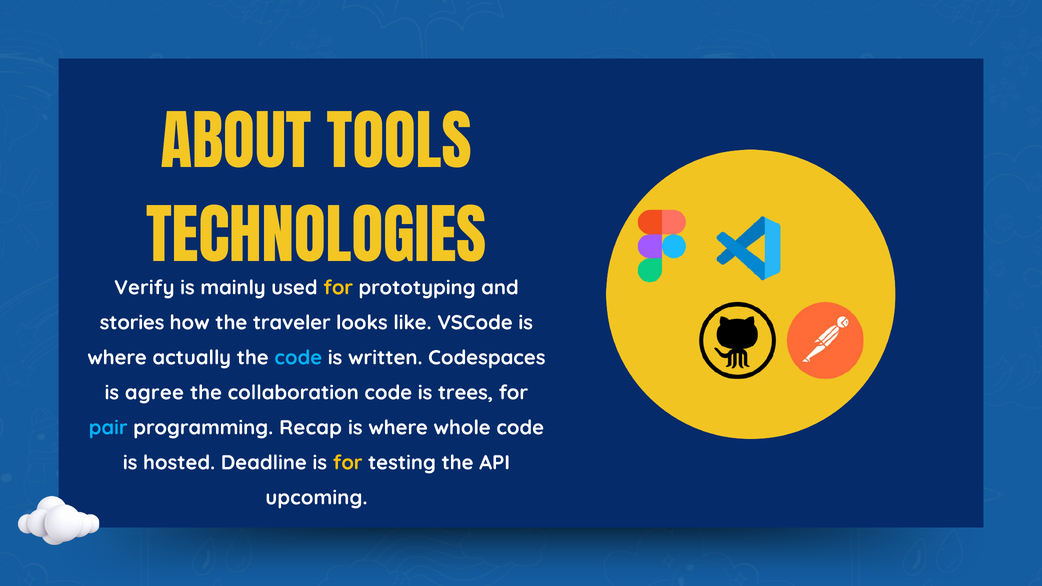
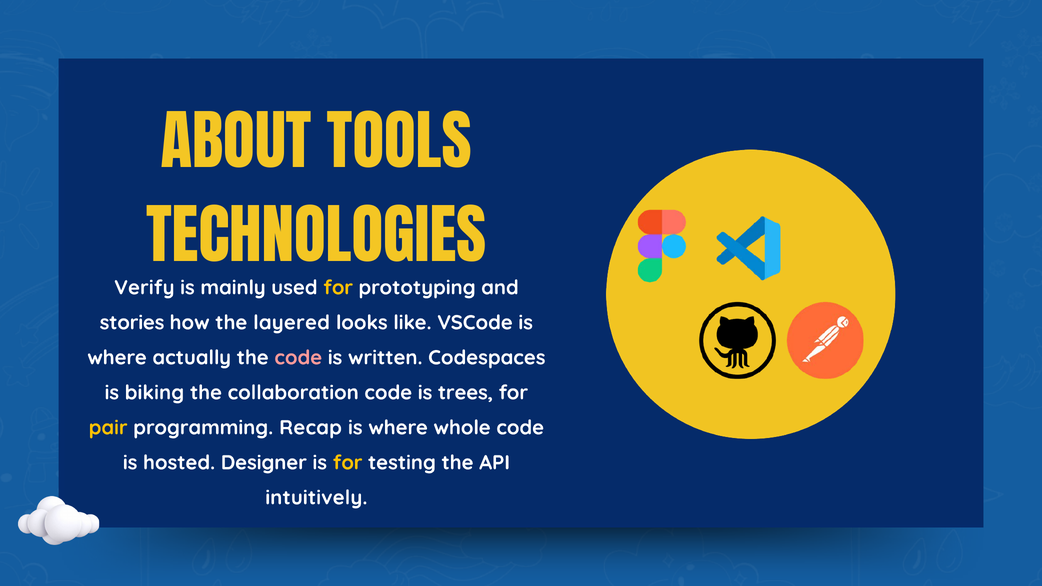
traveler: traveler -> layered
code at (298, 358) colour: light blue -> pink
agree: agree -> biking
pair colour: light blue -> yellow
Deadline: Deadline -> Designer
upcoming: upcoming -> intuitively
